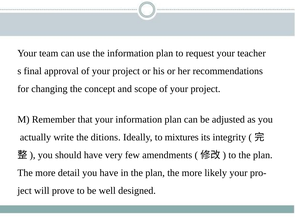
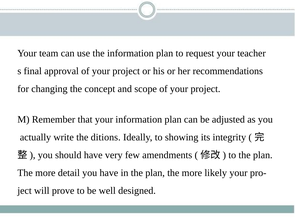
mixtures: mixtures -> showing
